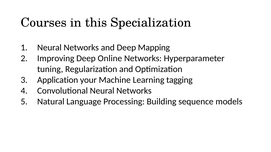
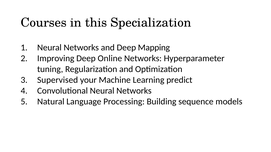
Application: Application -> Supervised
tagging: tagging -> predict
